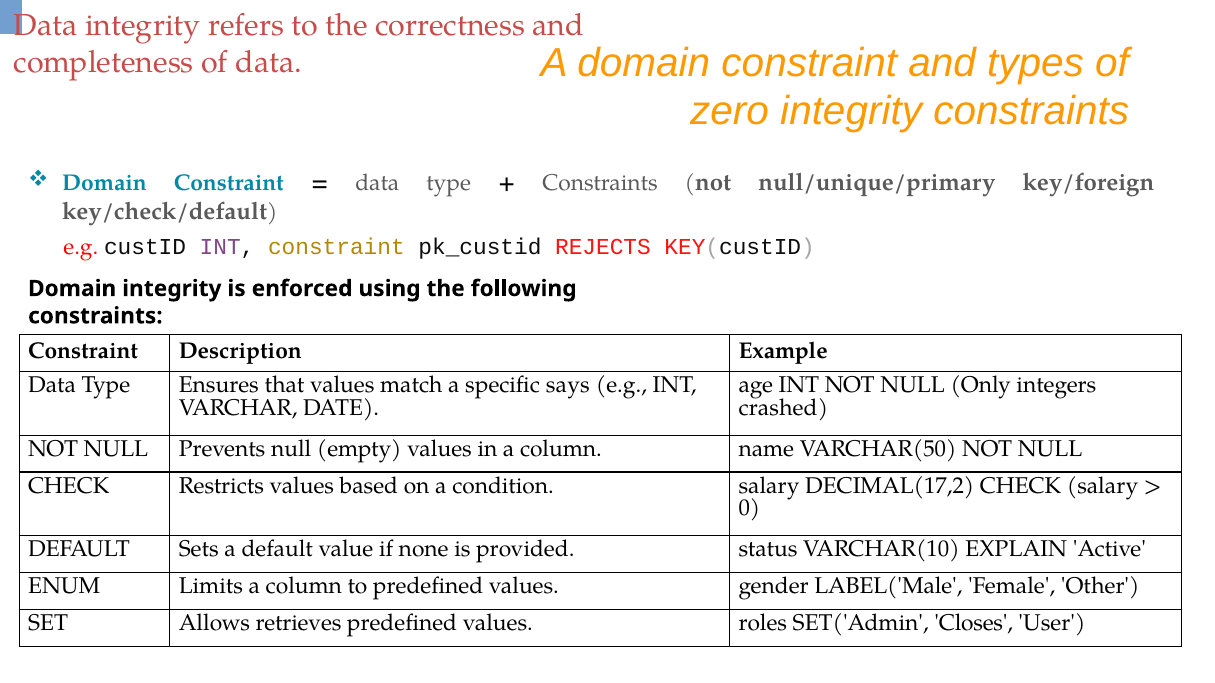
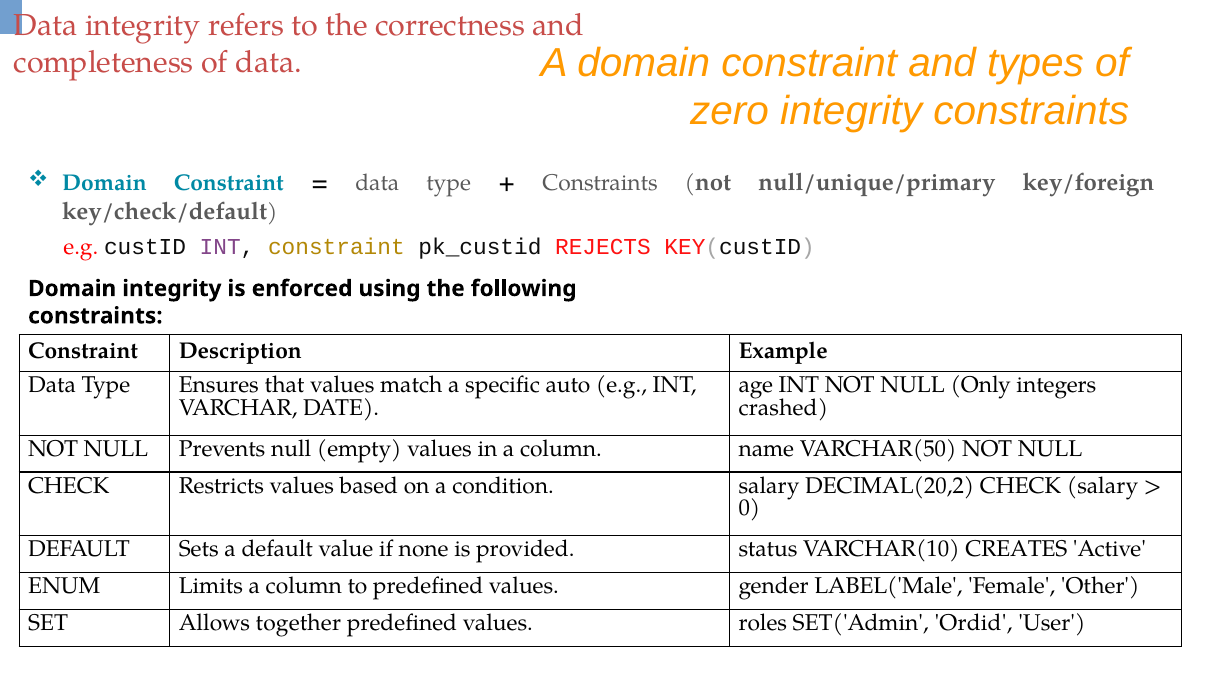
says: says -> auto
DECIMAL(17,2: DECIMAL(17,2 -> DECIMAL(20,2
EXPLAIN: EXPLAIN -> CREATES
retrieves: retrieves -> together
Closes: Closes -> Ordid
